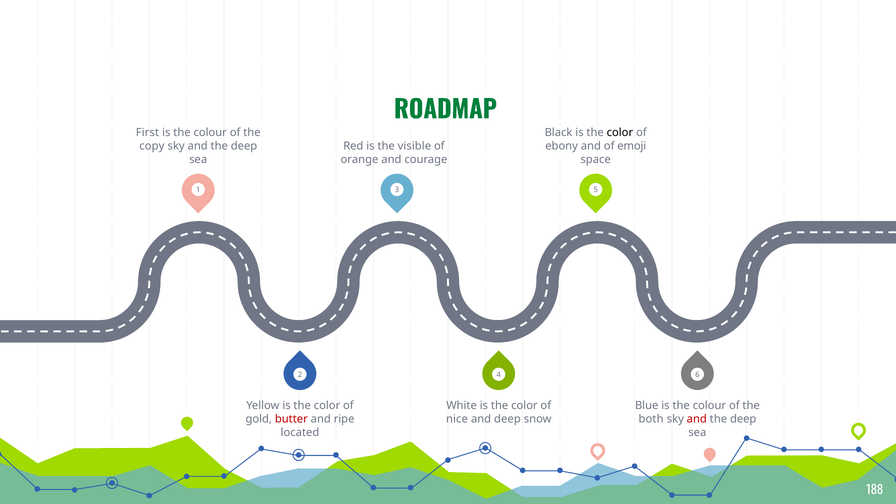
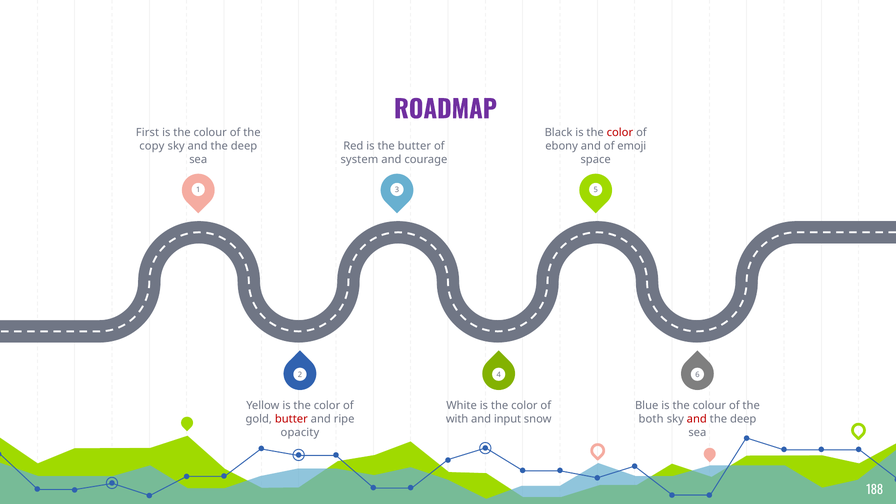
ROADMAP colour: green -> purple
color at (620, 133) colour: black -> red
the visible: visible -> butter
orange: orange -> system
nice: nice -> with
and deep: deep -> input
located: located -> opacity
